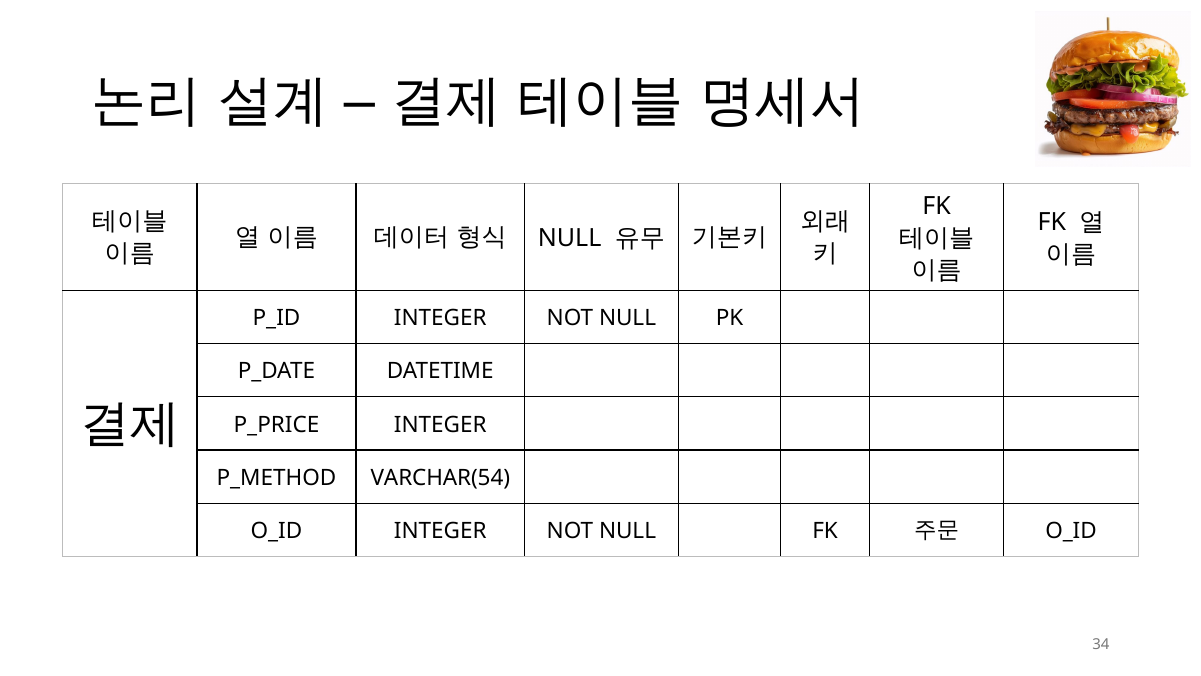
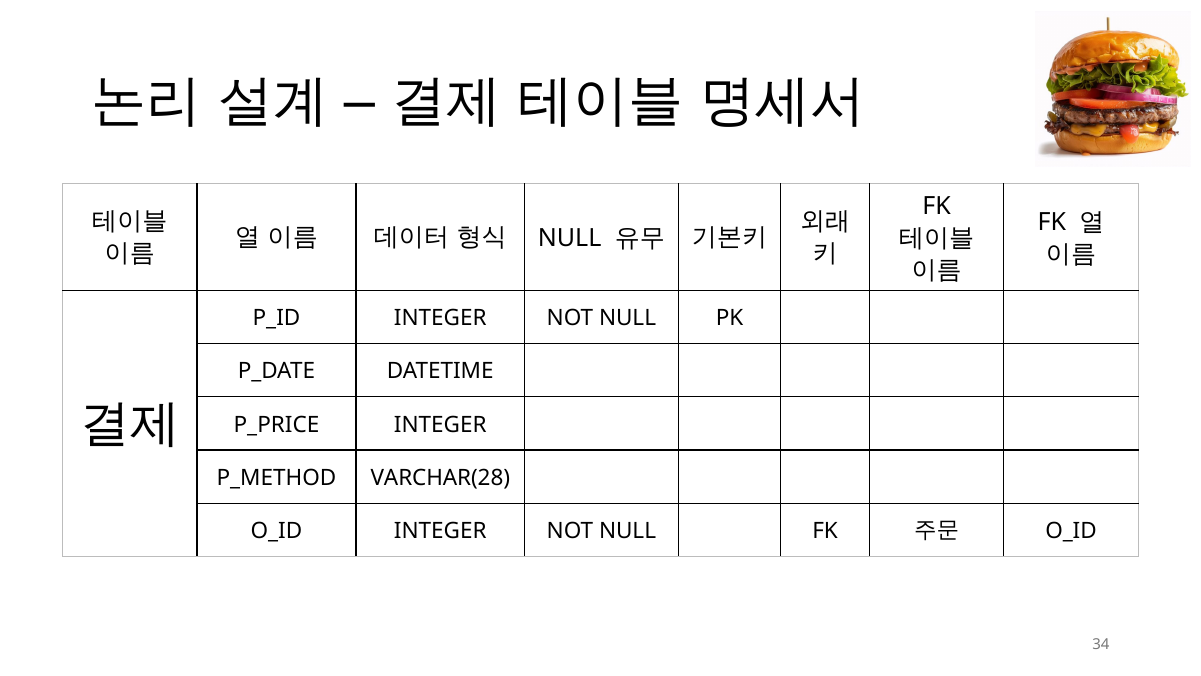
VARCHAR(54: VARCHAR(54 -> VARCHAR(28
